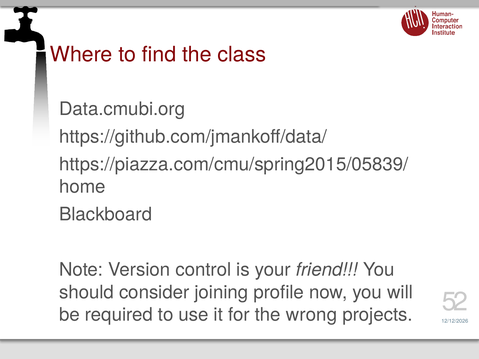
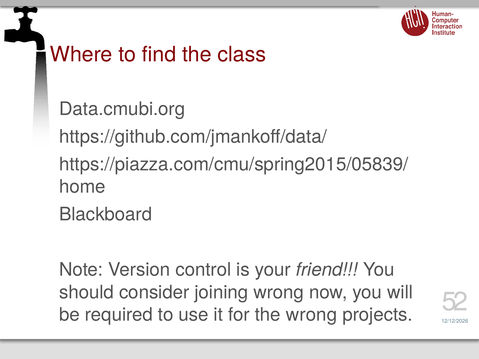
joining profile: profile -> wrong
